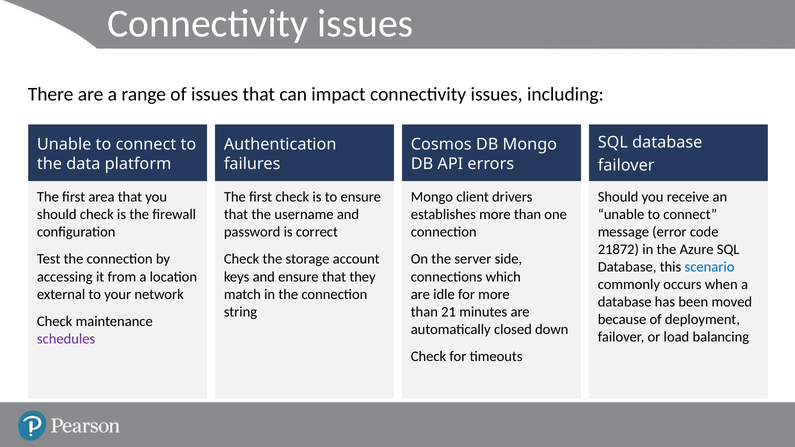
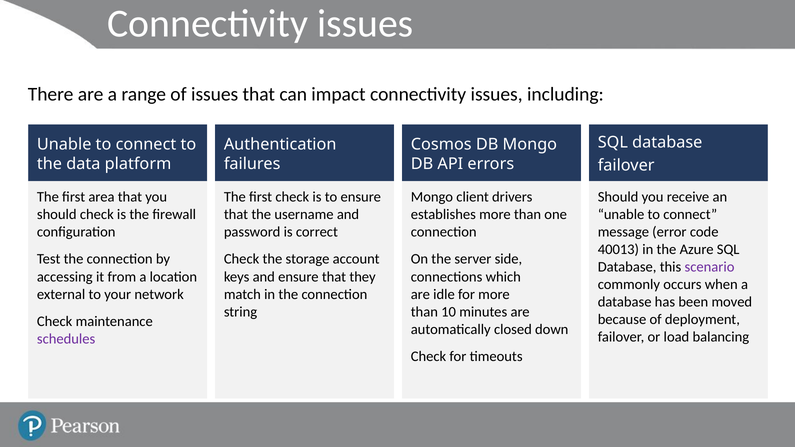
21872: 21872 -> 40013
scenario colour: blue -> purple
21: 21 -> 10
